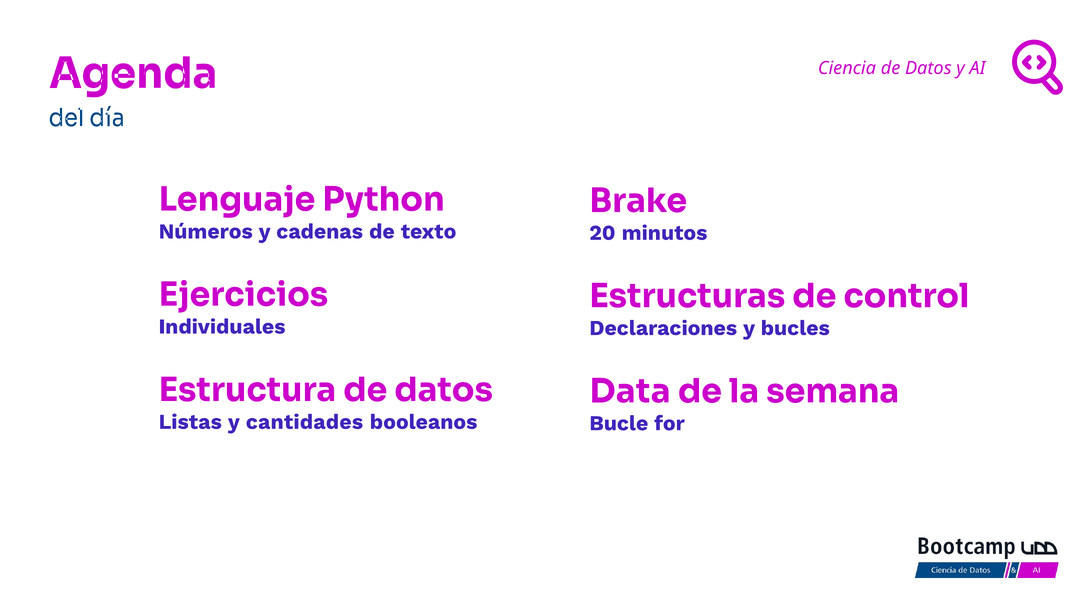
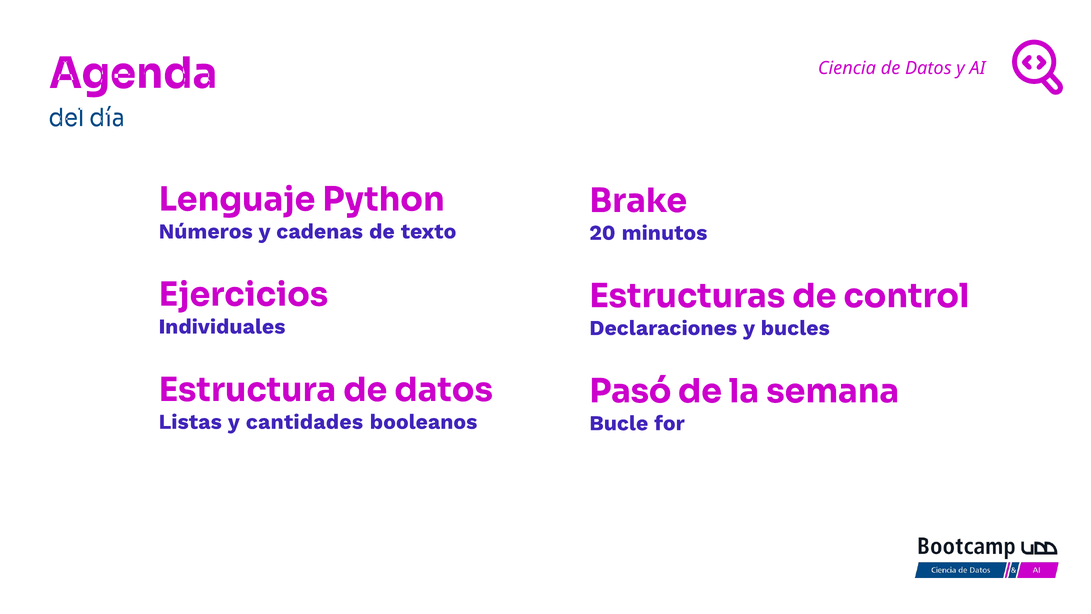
Data: Data -> Pasó
